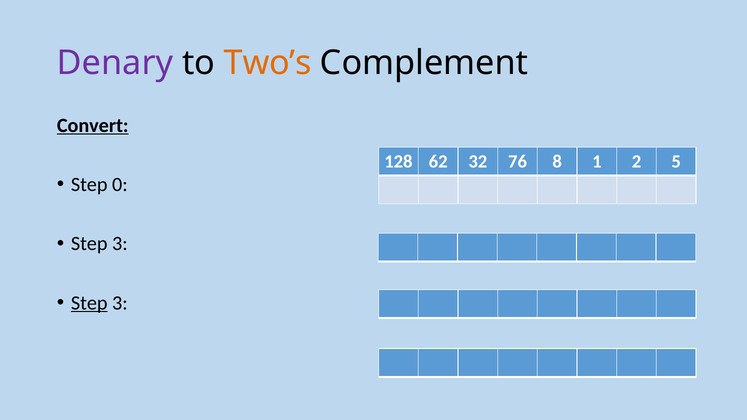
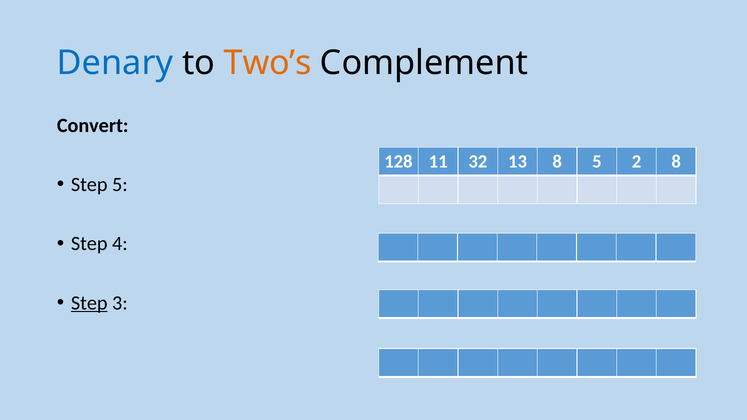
Denary colour: purple -> blue
Convert underline: present -> none
62: 62 -> 11
76: 76 -> 13
8 1: 1 -> 5
2 5: 5 -> 8
Step 0: 0 -> 5
3 at (120, 244): 3 -> 4
